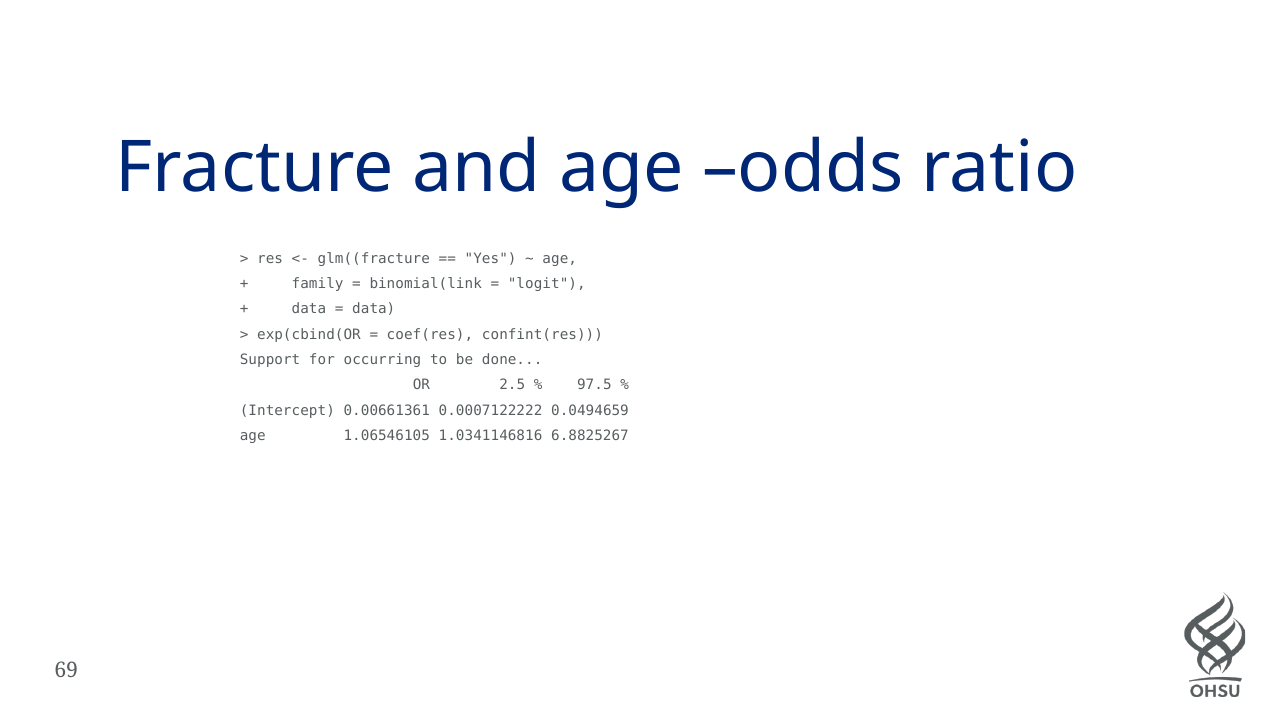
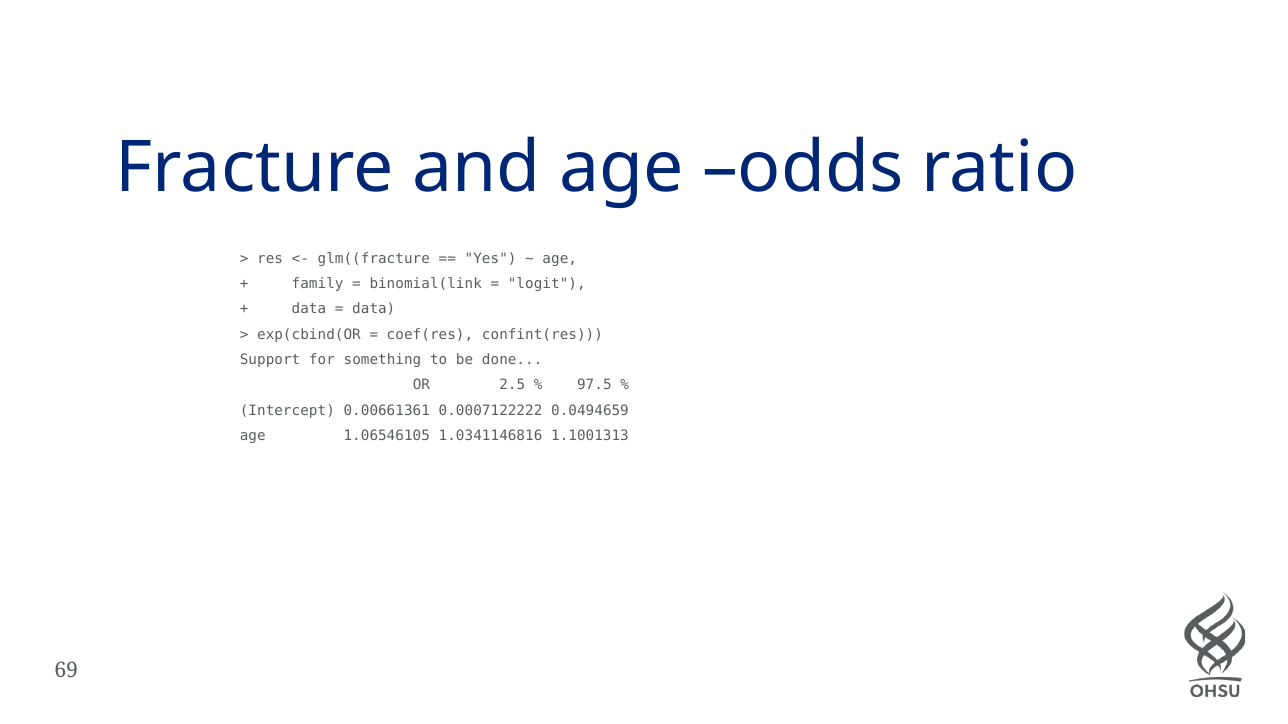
occurring: occurring -> something
6.8825267: 6.8825267 -> 1.1001313
